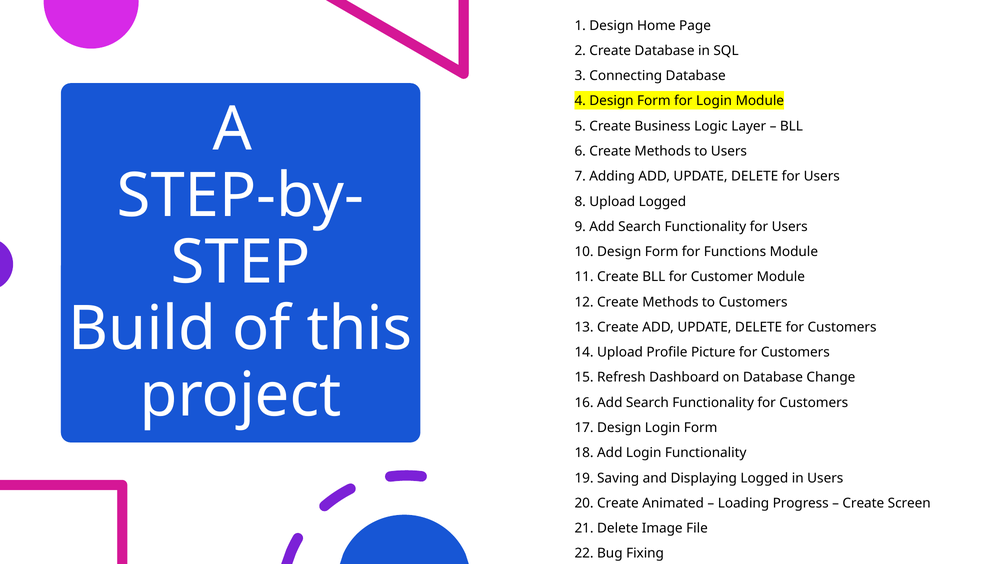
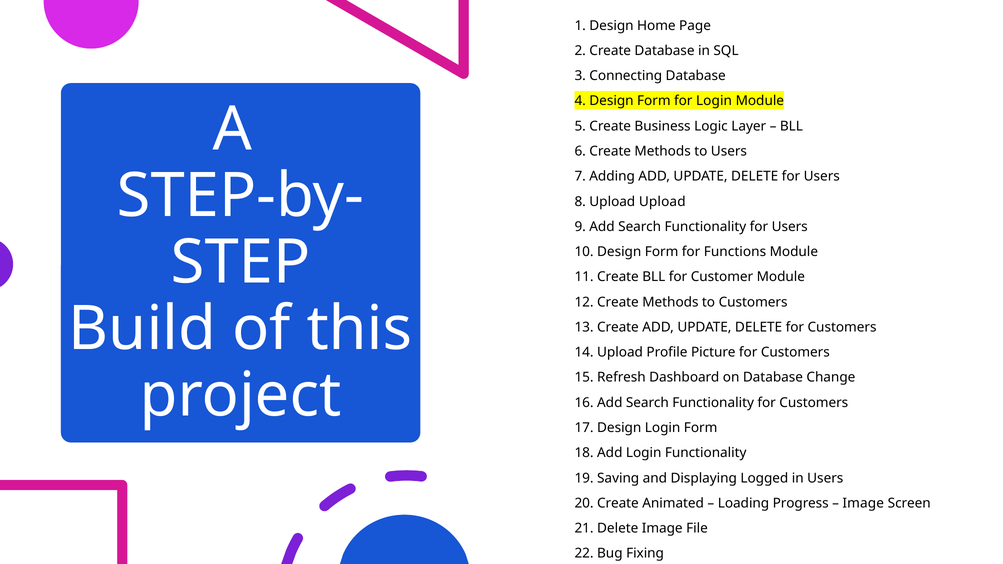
Upload Logged: Logged -> Upload
Create at (863, 503): Create -> Image
